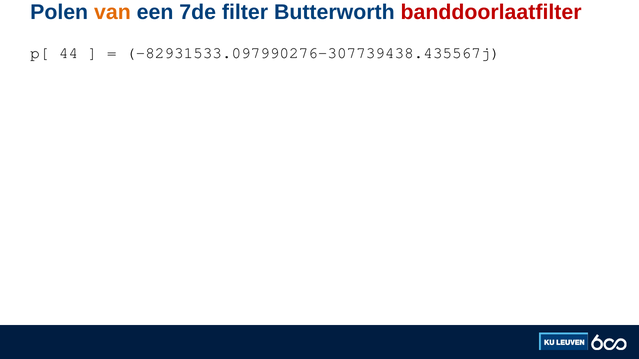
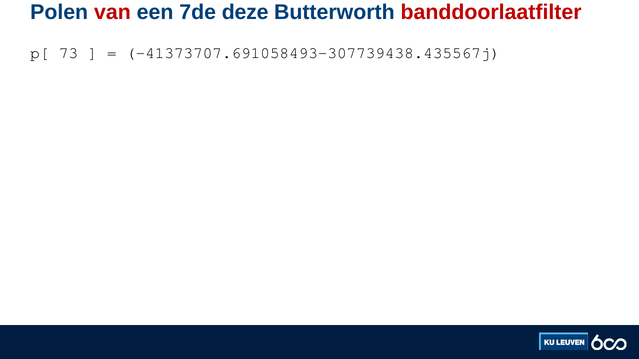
van colour: orange -> red
filter: filter -> deze
44: 44 -> 73
-82931533.097990276-307739438.435567j: -82931533.097990276-307739438.435567j -> -41373707.691058493-307739438.435567j
